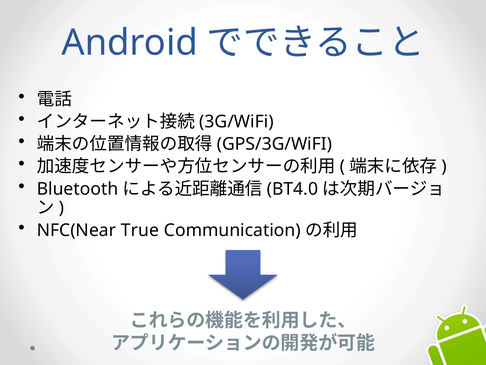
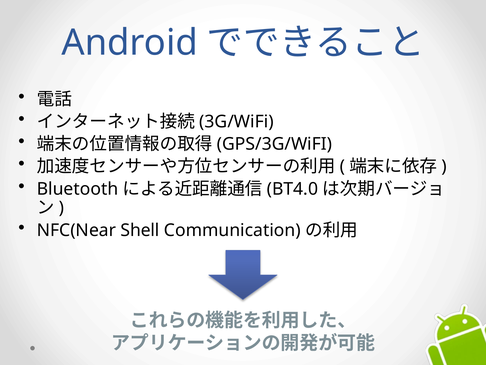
True: True -> Shell
